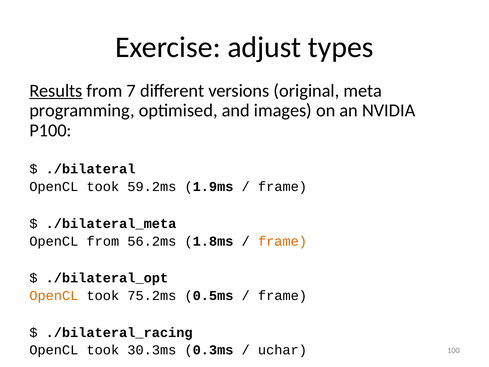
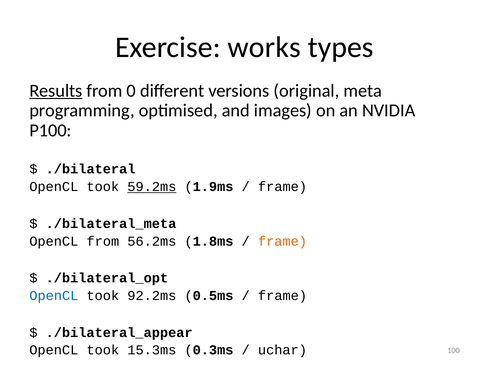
adjust: adjust -> works
7: 7 -> 0
59.2ms underline: none -> present
OpenCL at (54, 295) colour: orange -> blue
75.2ms: 75.2ms -> 92.2ms
./bilateral_racing: ./bilateral_racing -> ./bilateral_appear
30.3ms: 30.3ms -> 15.3ms
